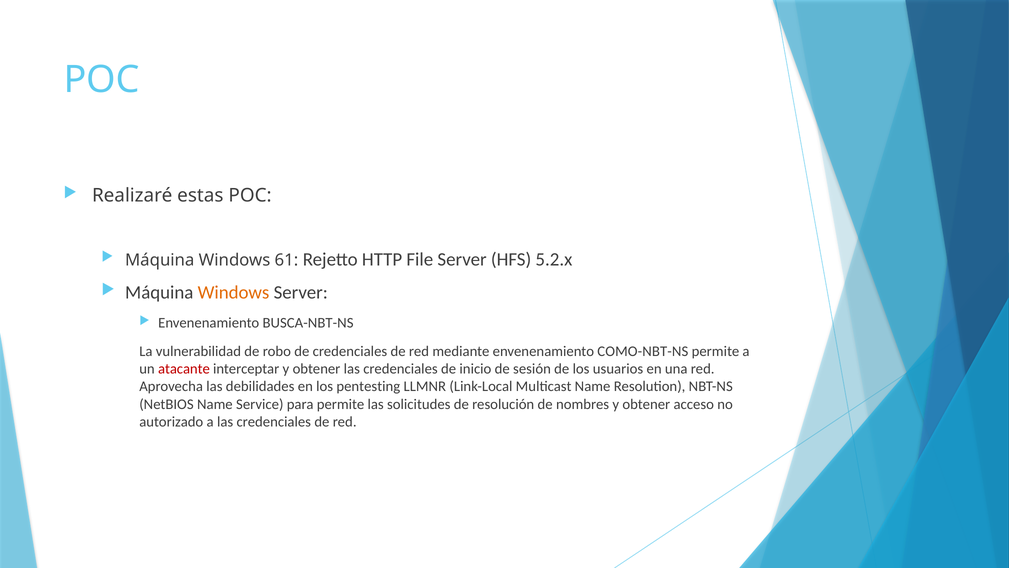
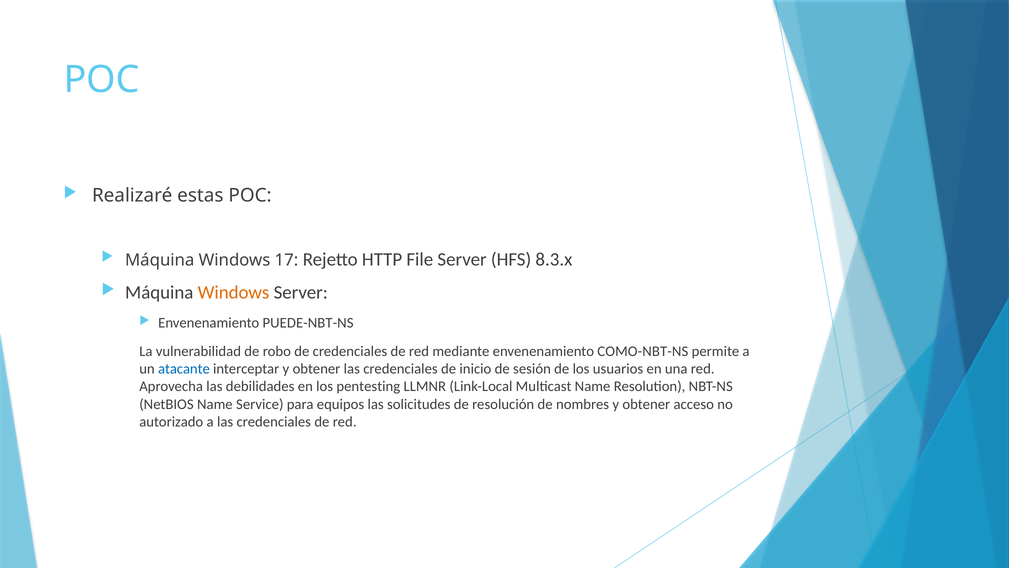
61: 61 -> 17
5.2.x: 5.2.x -> 8.3.x
BUSCA-NBT-NS: BUSCA-NBT-NS -> PUEDE-NBT-NS
atacante colour: red -> blue
para permite: permite -> equipos
